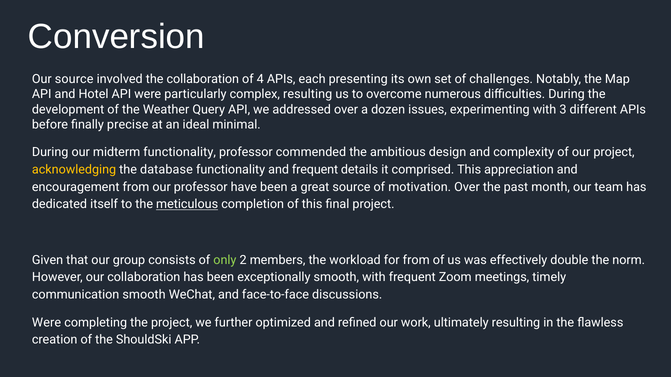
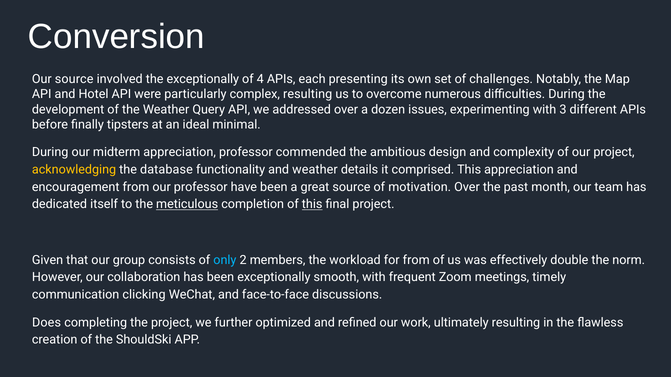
the collaboration: collaboration -> exceptionally
precise: precise -> tipsters
midterm functionality: functionality -> appreciation
and frequent: frequent -> weather
this at (312, 205) underline: none -> present
only colour: light green -> light blue
communication smooth: smooth -> clicking
Were at (47, 323): Were -> Does
